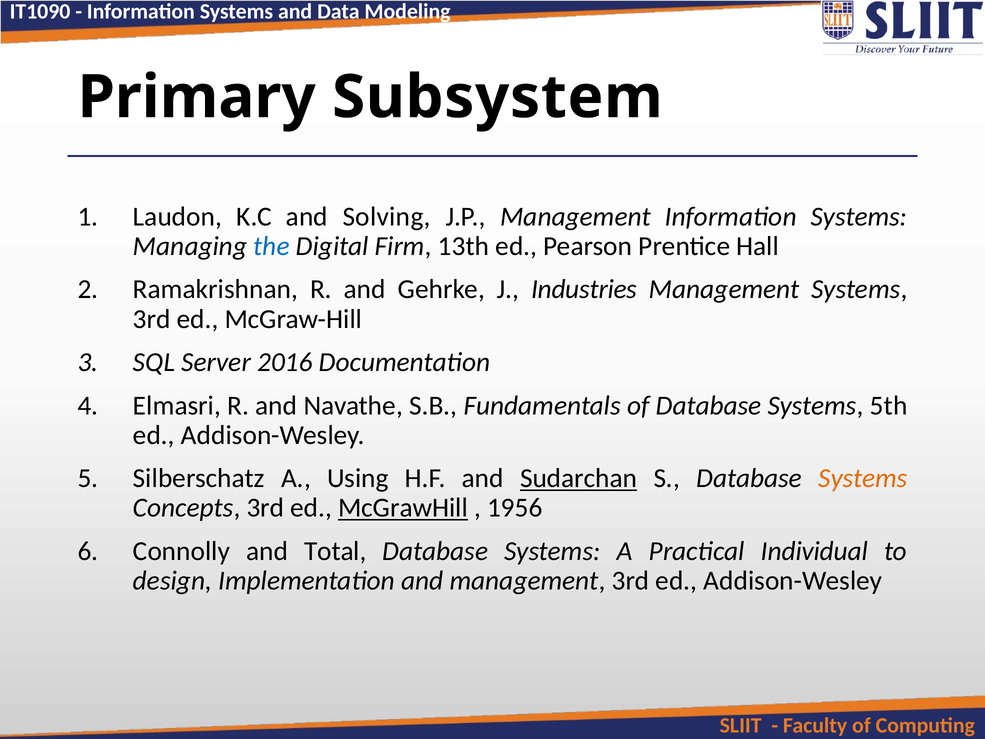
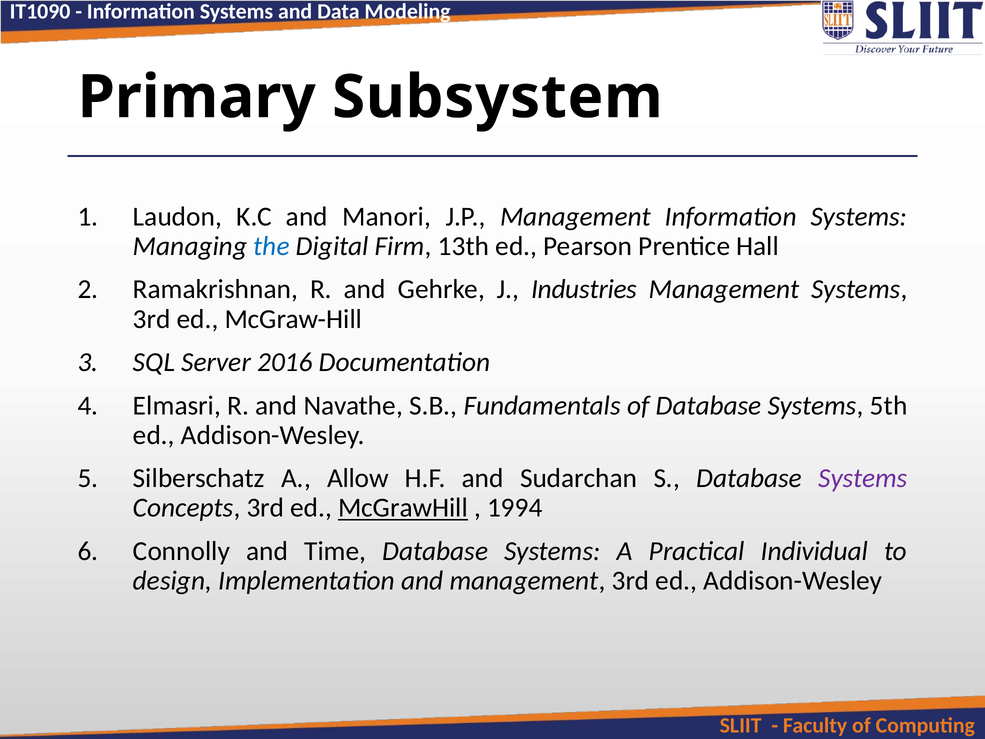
Solving: Solving -> Manori
Using: Using -> Allow
Sudarchan underline: present -> none
Systems at (863, 478) colour: orange -> purple
1956: 1956 -> 1994
Total: Total -> Time
